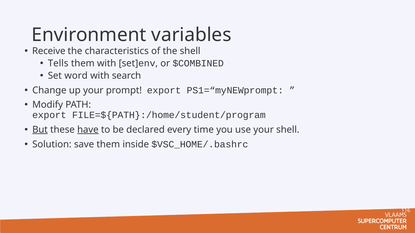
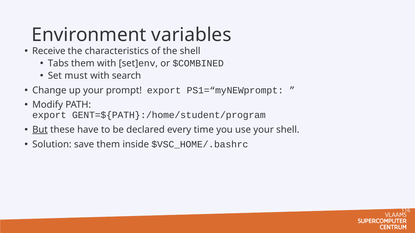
Tells: Tells -> Tabs
word: word -> must
FILE=${PATH}:/home/student/program: FILE=${PATH}:/home/student/program -> GENT=${PATH}:/home/student/program
have underline: present -> none
